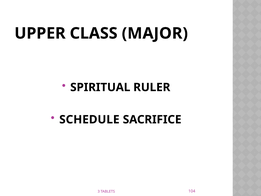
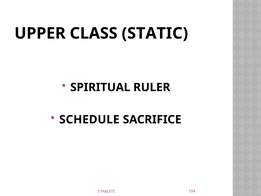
MAJOR: MAJOR -> STATIC
